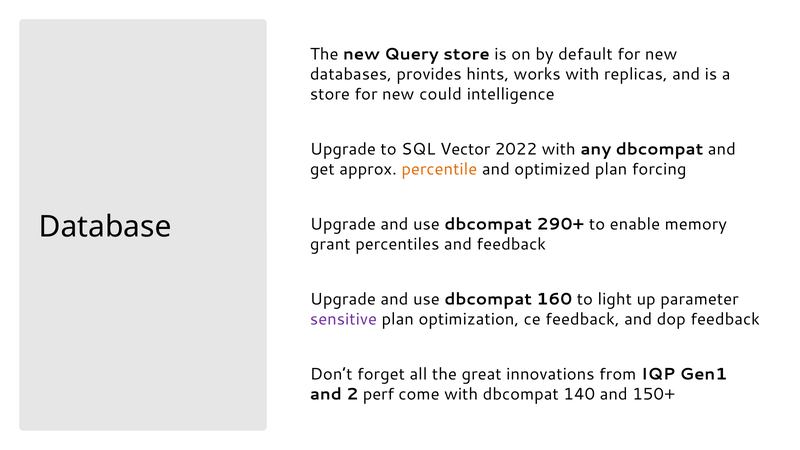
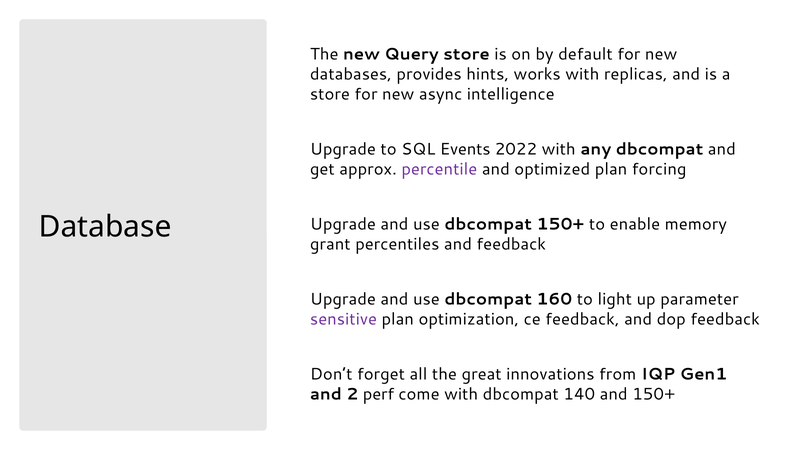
could: could -> async
Vector: Vector -> Events
percentile colour: orange -> purple
dbcompat 290+: 290+ -> 150+
